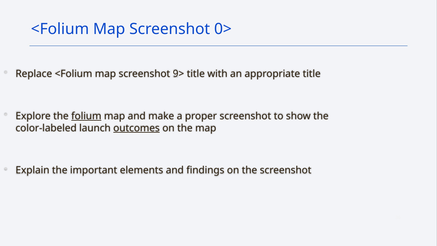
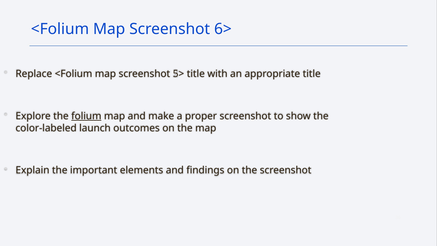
0>: 0> -> 6>
9>: 9> -> 5>
outcomes underline: present -> none
